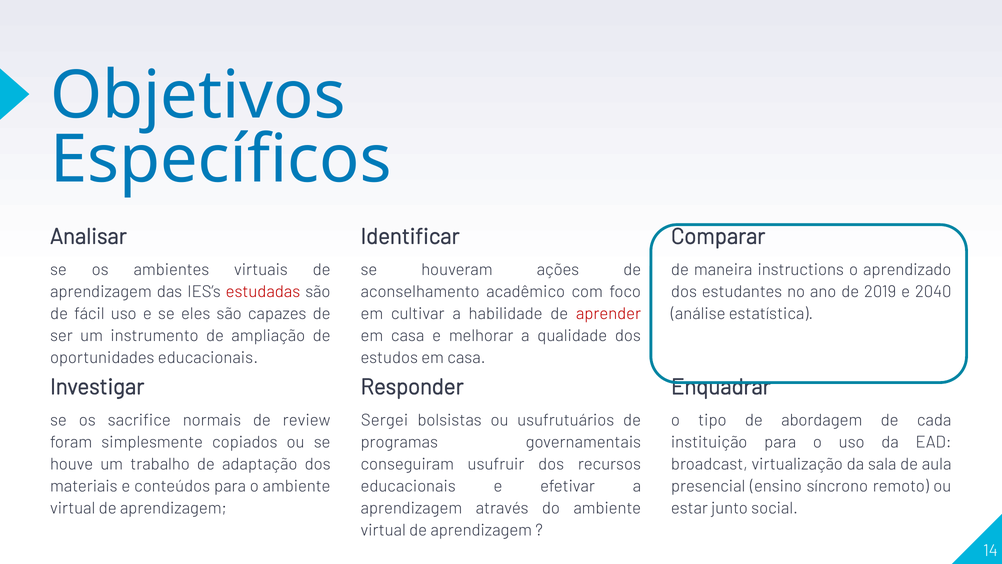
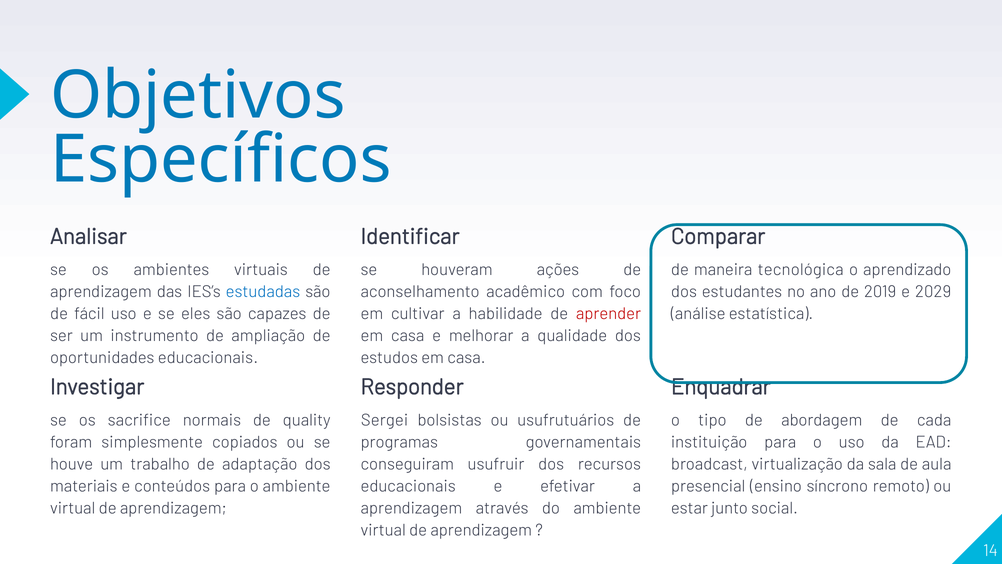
instructions: instructions -> tecnológica
estudadas colour: red -> blue
2040: 2040 -> 2029
review: review -> quality
